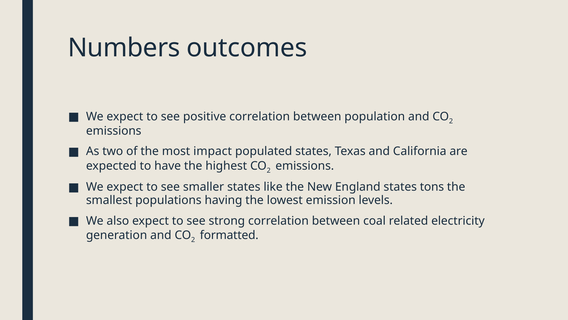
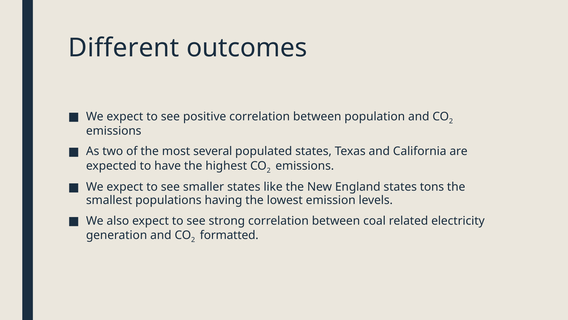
Numbers: Numbers -> Different
impact: impact -> several
